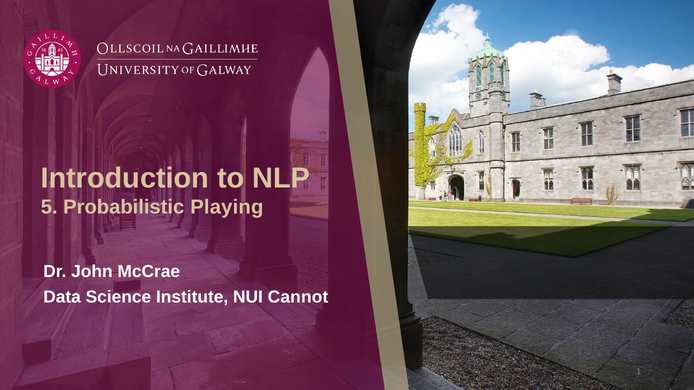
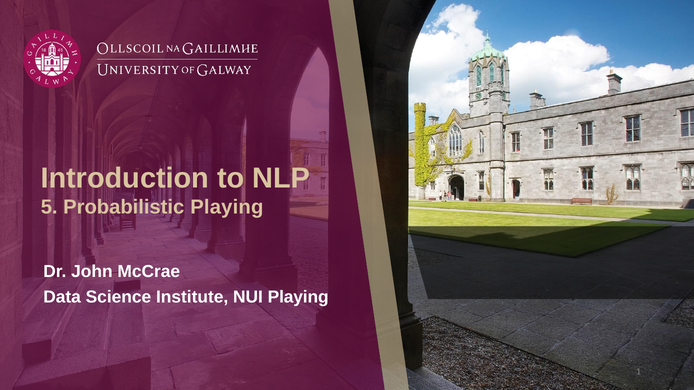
NUI Cannot: Cannot -> Playing
